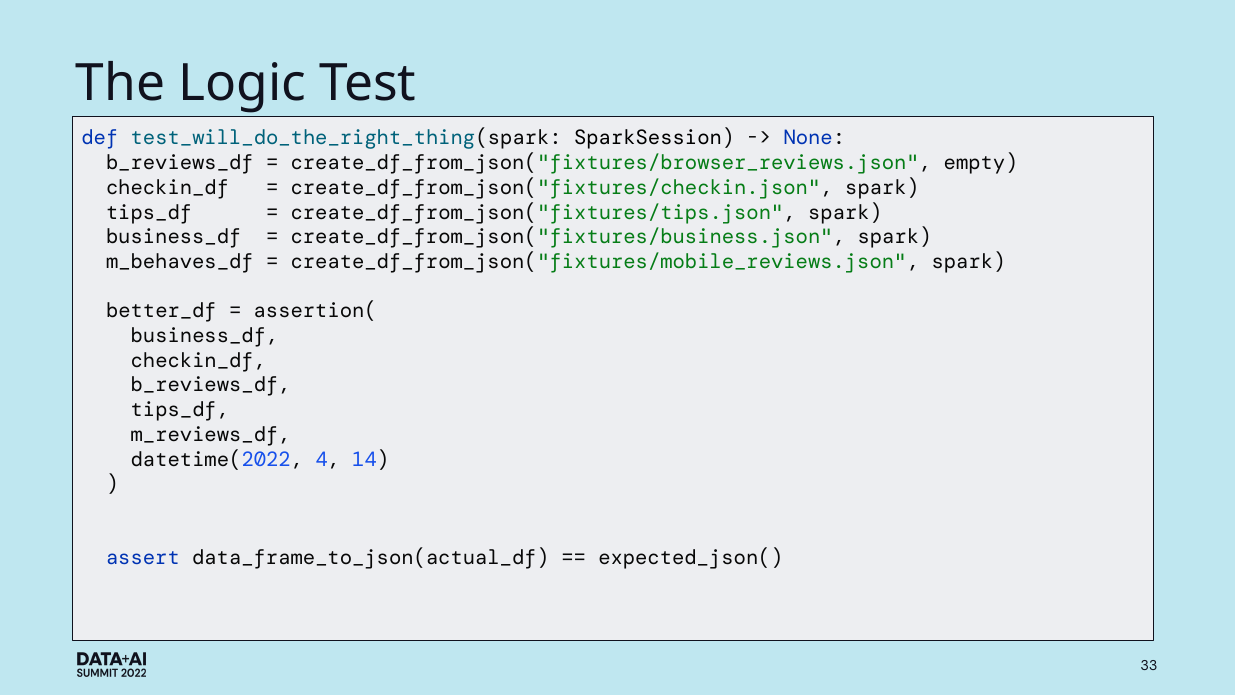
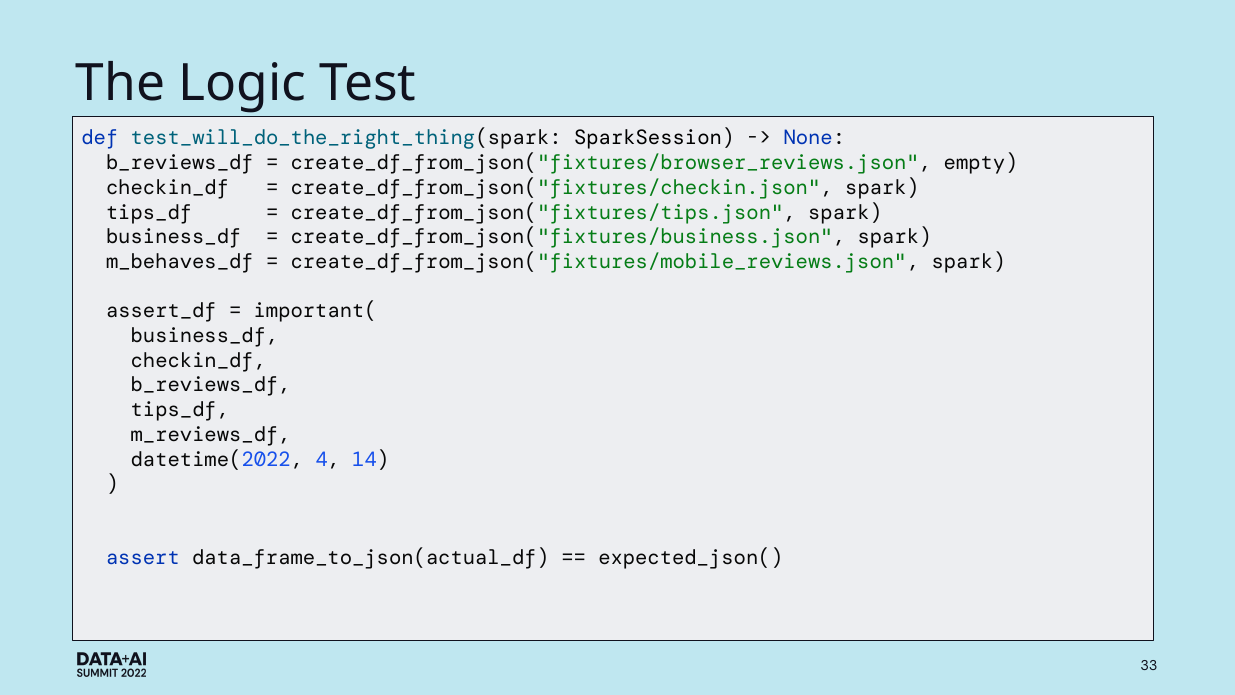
better_df: better_df -> assert_df
assertion(: assertion( -> important(
